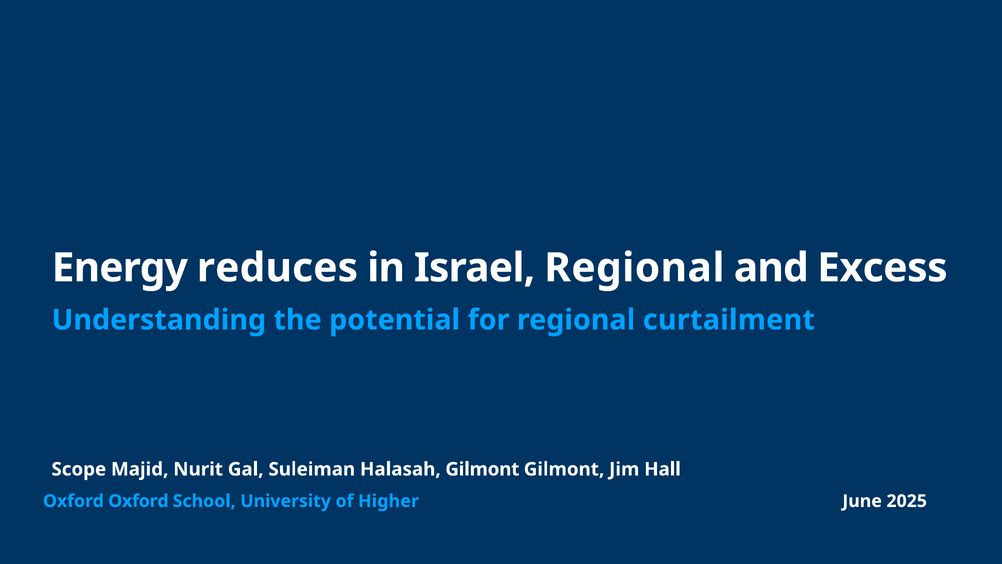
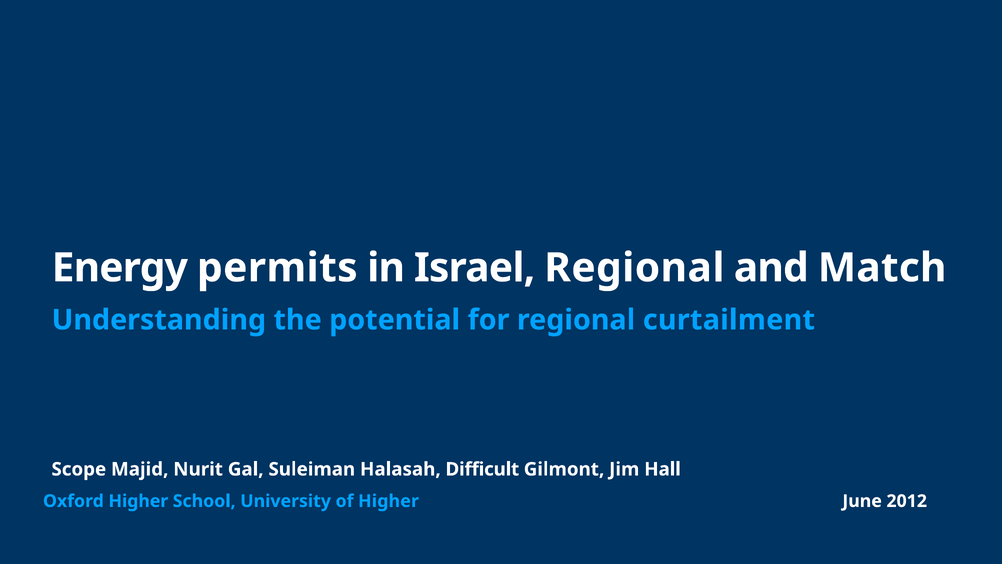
reduces: reduces -> permits
Excess: Excess -> Match
Halasah Gilmont: Gilmont -> Difficult
Oxford Oxford: Oxford -> Higher
2025: 2025 -> 2012
